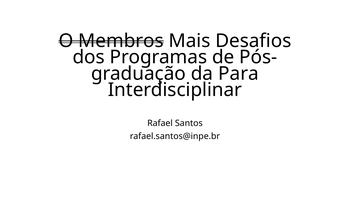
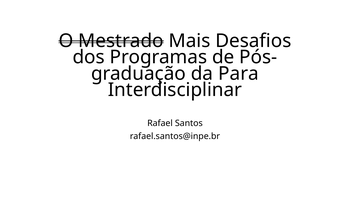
Membros: Membros -> Mestrado
